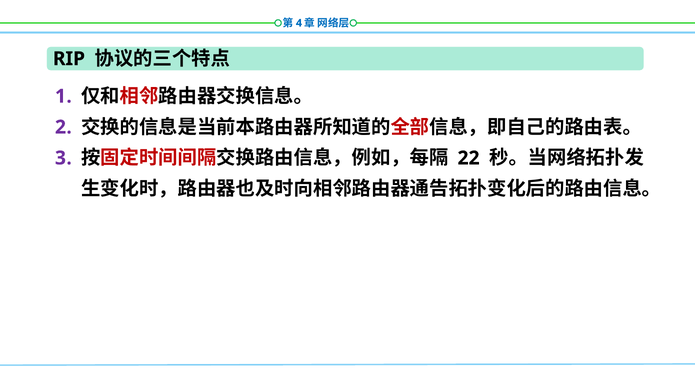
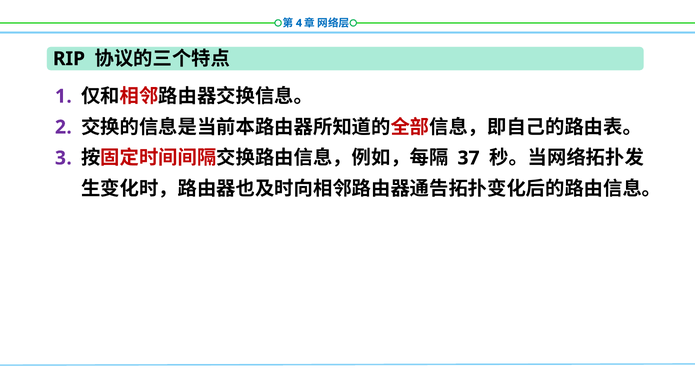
22: 22 -> 37
